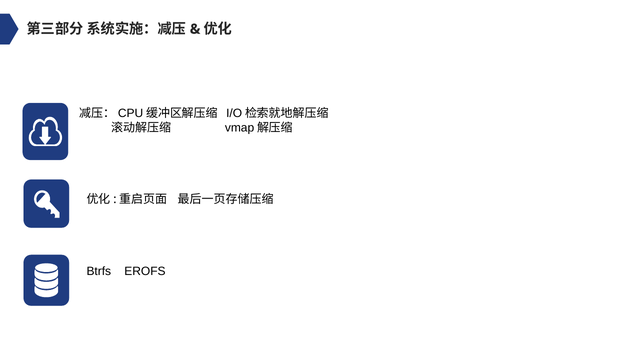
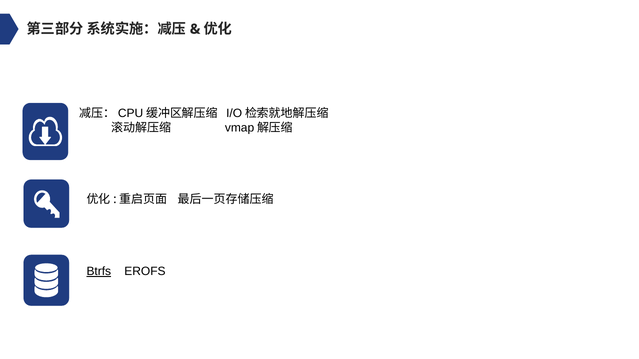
Btrfs underline: none -> present
